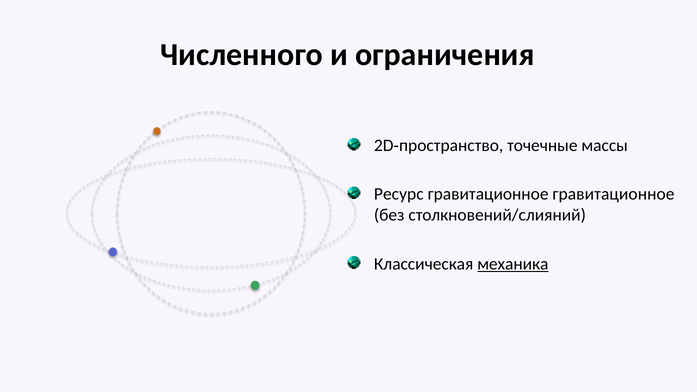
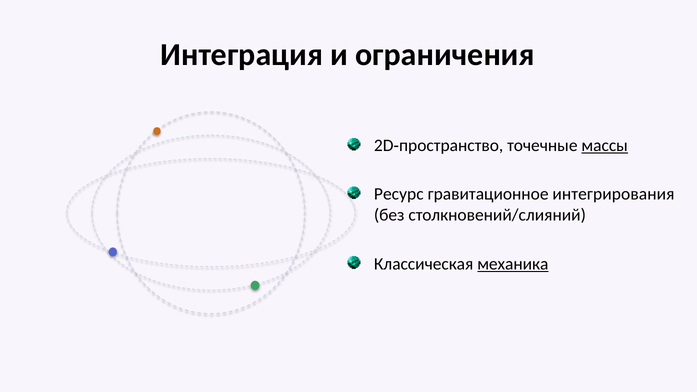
Численного: Численного -> Интеграция
массы underline: none -> present
гравитационное гравитационное: гравитационное -> интегрирования
